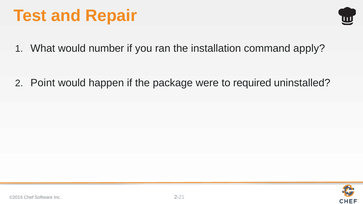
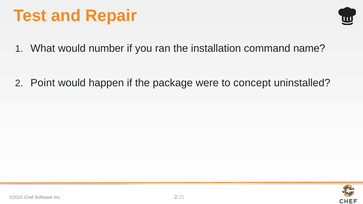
apply: apply -> name
required: required -> concept
